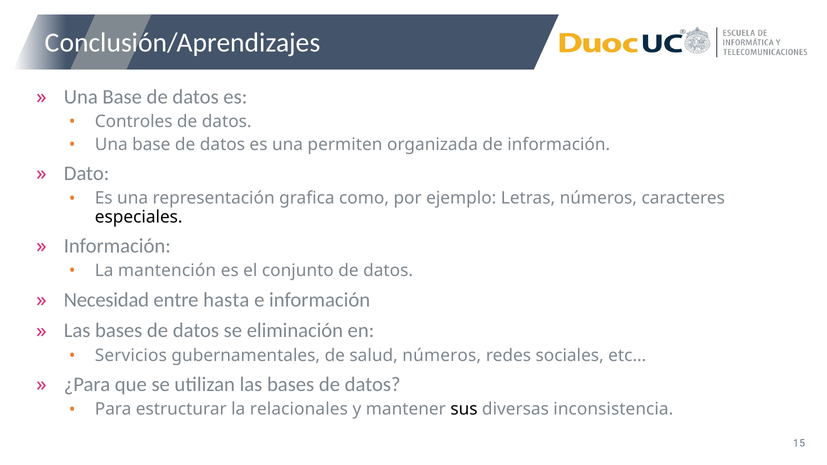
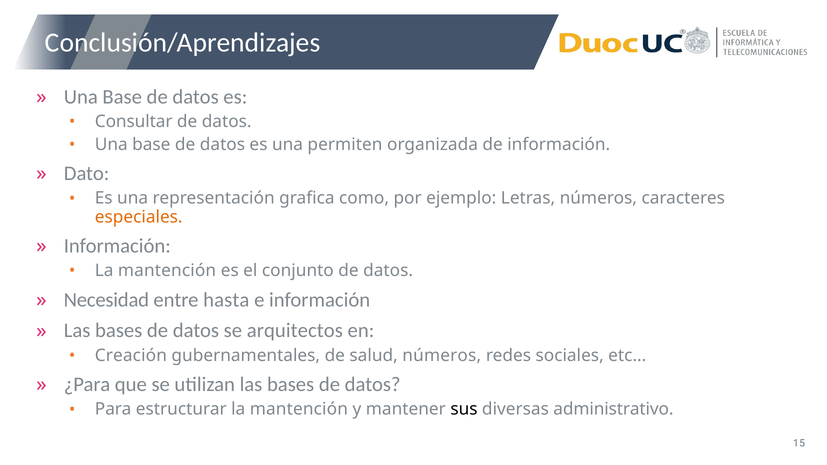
Controles: Controles -> Consultar
especiales colour: black -> orange
eliminación: eliminación -> arquitectos
Servicios: Servicios -> Creación
estructurar la relacionales: relacionales -> mantención
inconsistencia: inconsistencia -> administrativo
